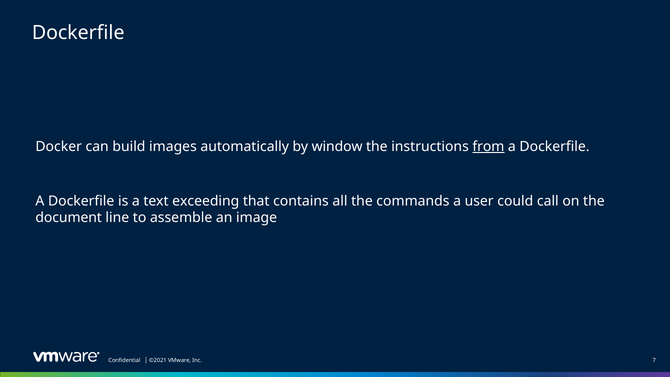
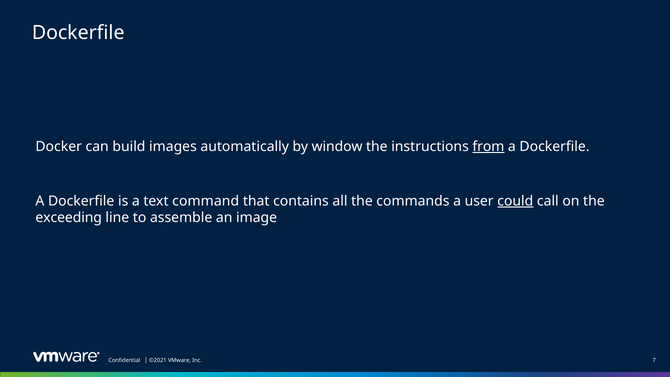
exceeding: exceeding -> command
could underline: none -> present
document: document -> exceeding
